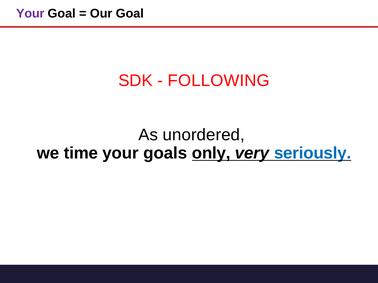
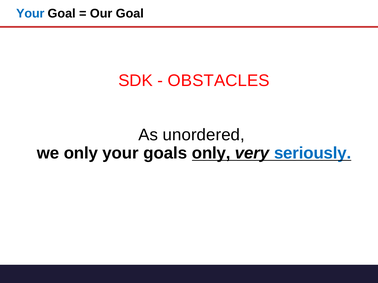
Your at (30, 13) colour: purple -> blue
FOLLOWING: FOLLOWING -> OBSTACLES
we time: time -> only
